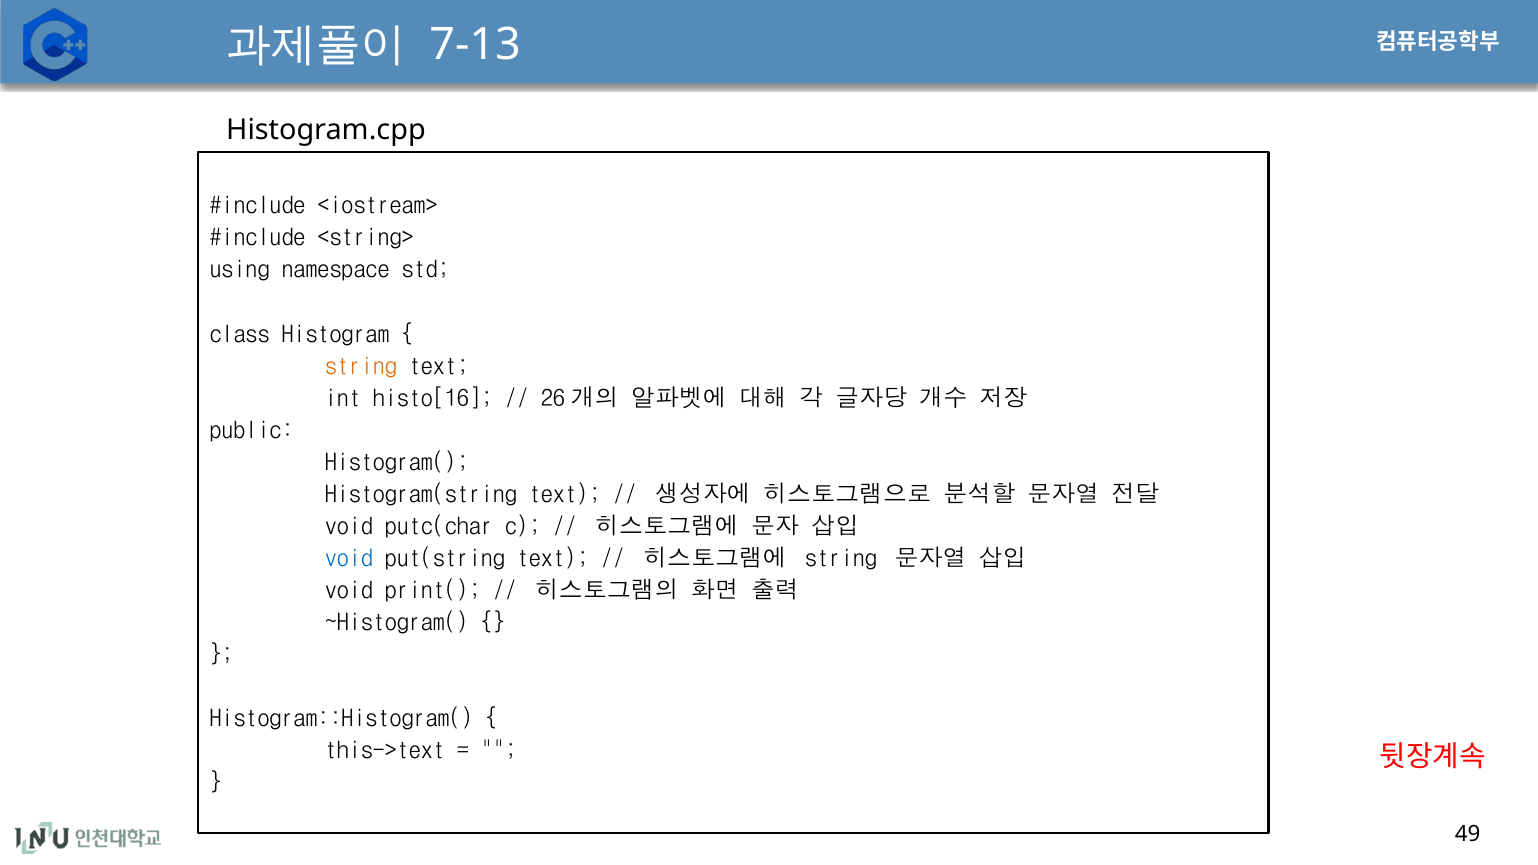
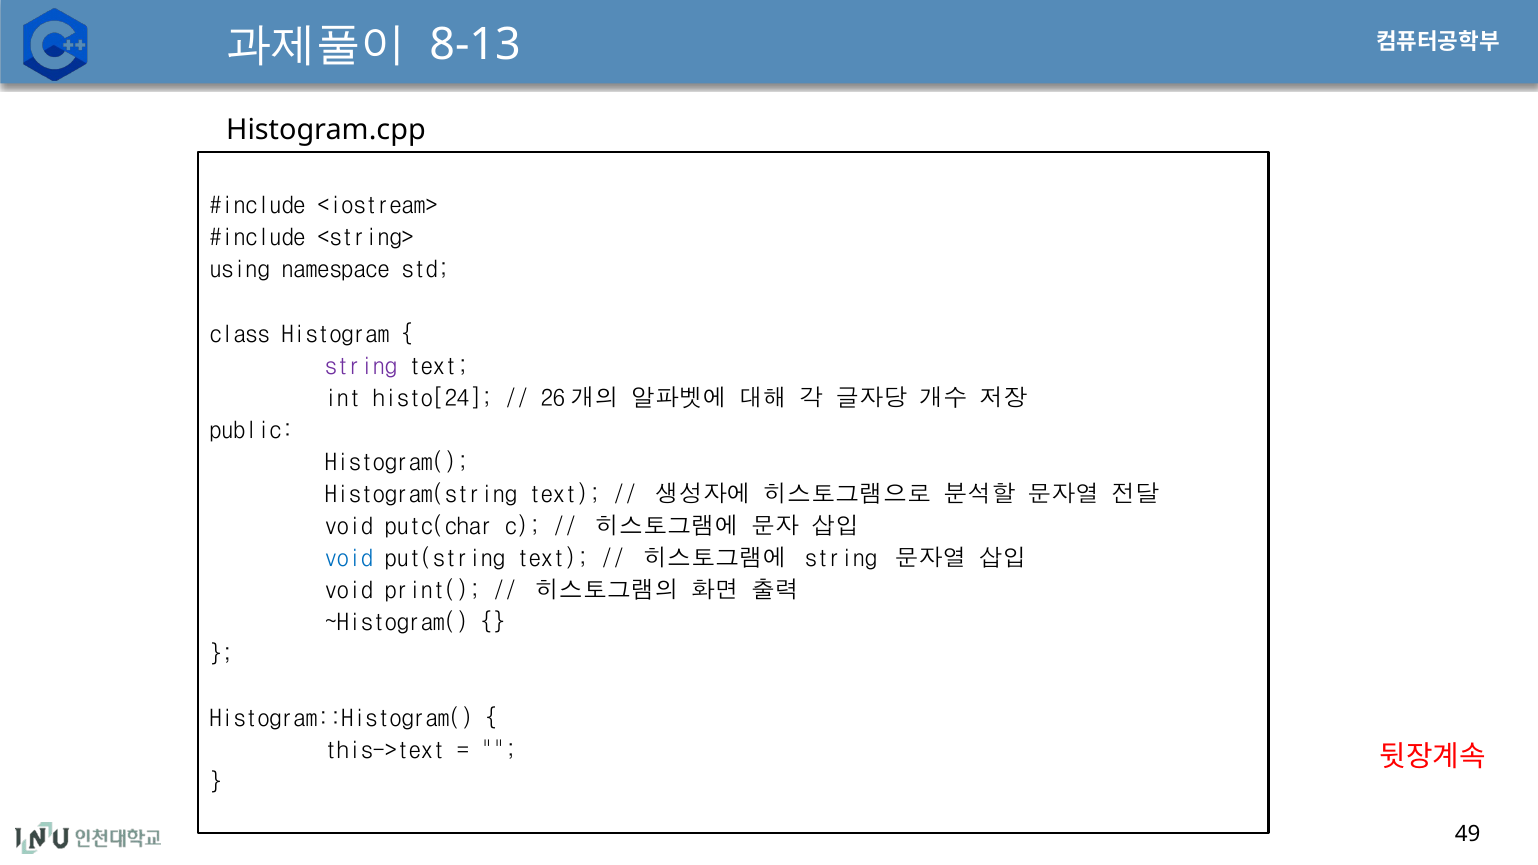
7-13: 7-13 -> 8-13
string at (361, 366) colour: orange -> purple
histo[16: histo[16 -> histo[24
